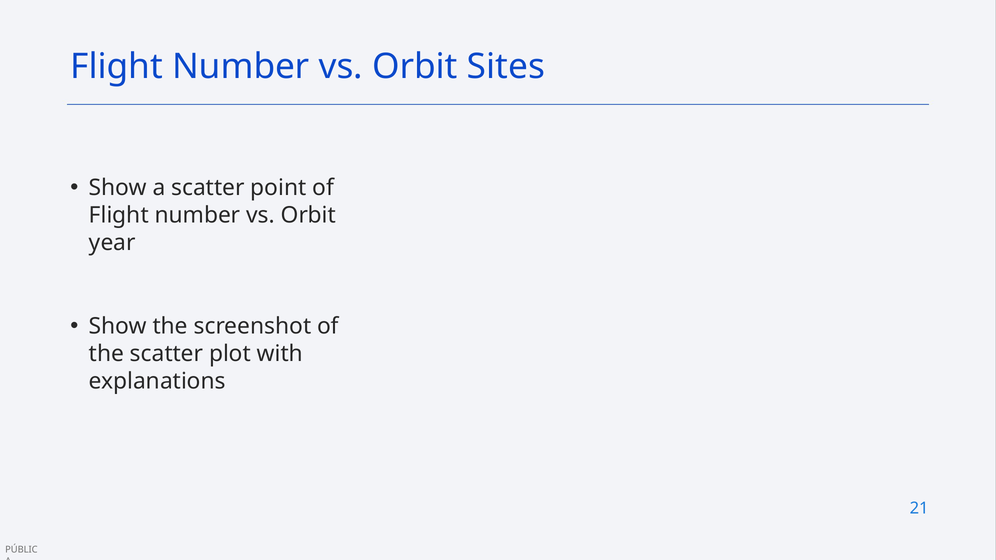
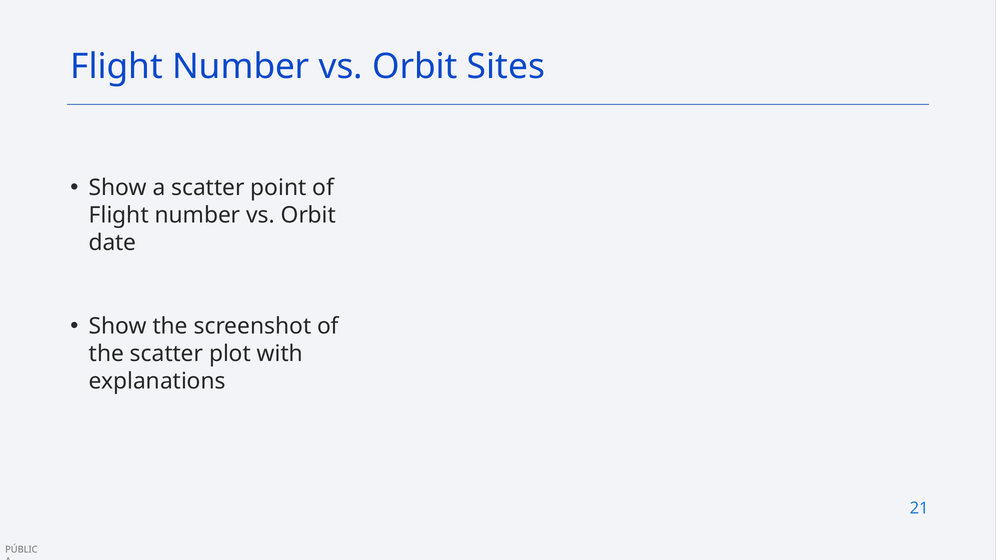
year: year -> date
